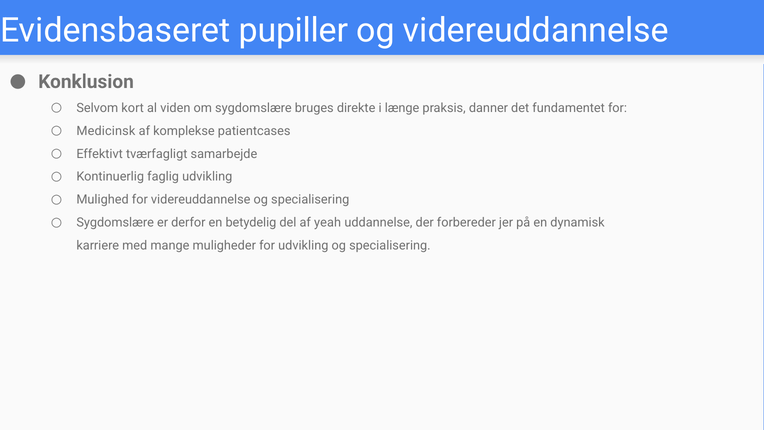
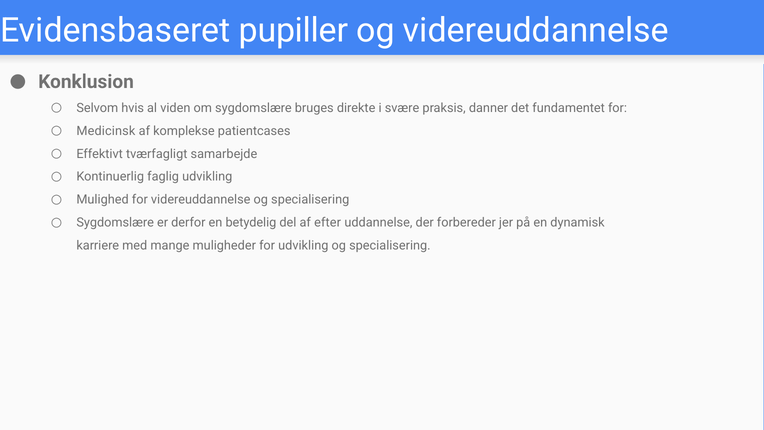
kort: kort -> hvis
længe: længe -> svære
yeah: yeah -> efter
